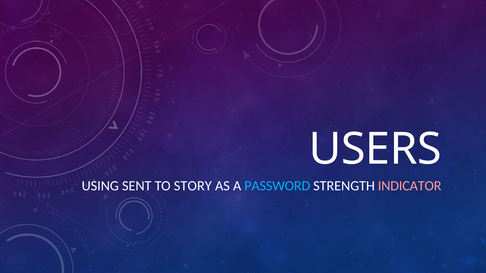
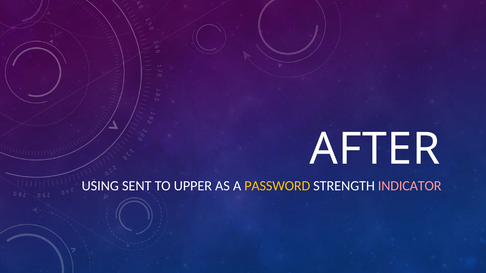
USERS: USERS -> AFTER
STORY: STORY -> UPPER
PASSWORD colour: light blue -> yellow
